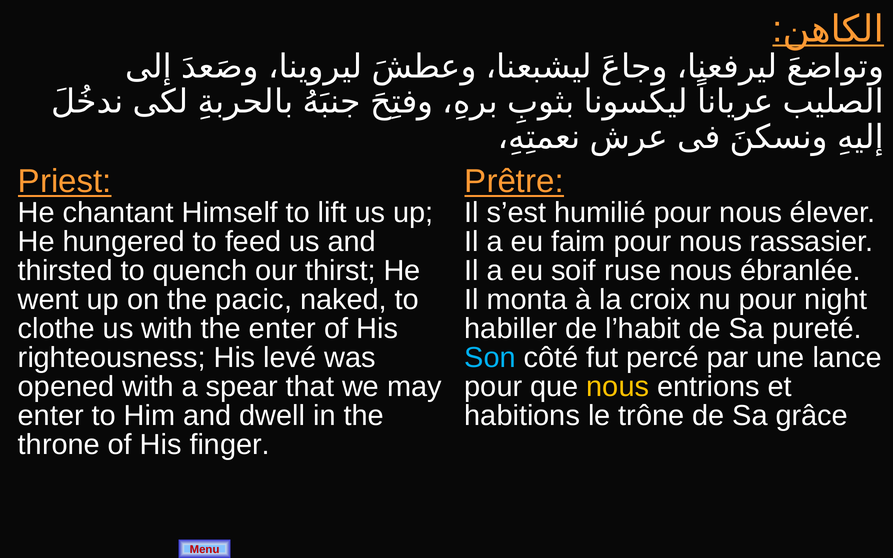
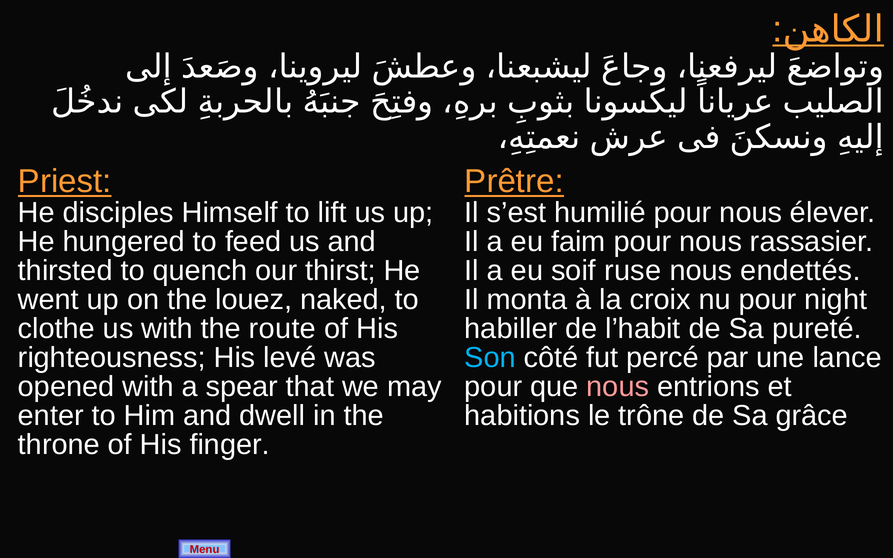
chantant: chantant -> disciples
ébranlée: ébranlée -> endettés
pacic: pacic -> louez
the enter: enter -> route
nous at (618, 387) colour: yellow -> pink
